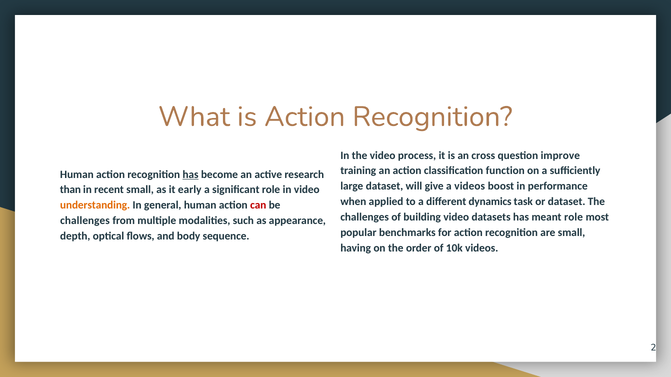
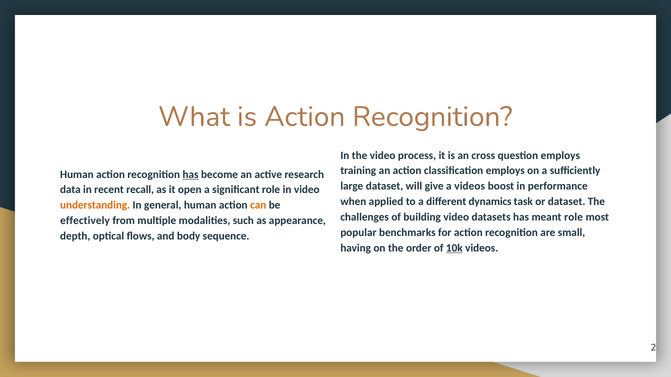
question improve: improve -> employs
classification function: function -> employs
than: than -> data
recent small: small -> recall
early: early -> open
can colour: red -> orange
challenges at (85, 221): challenges -> effectively
10k underline: none -> present
